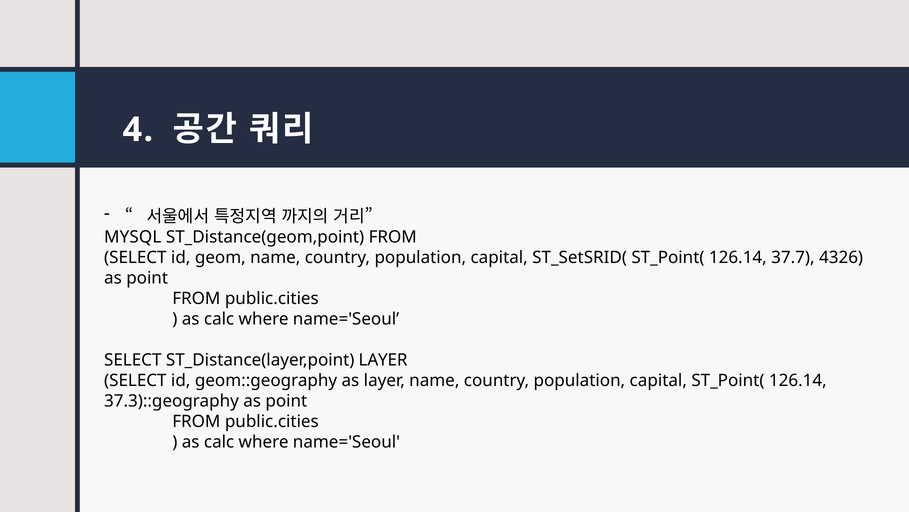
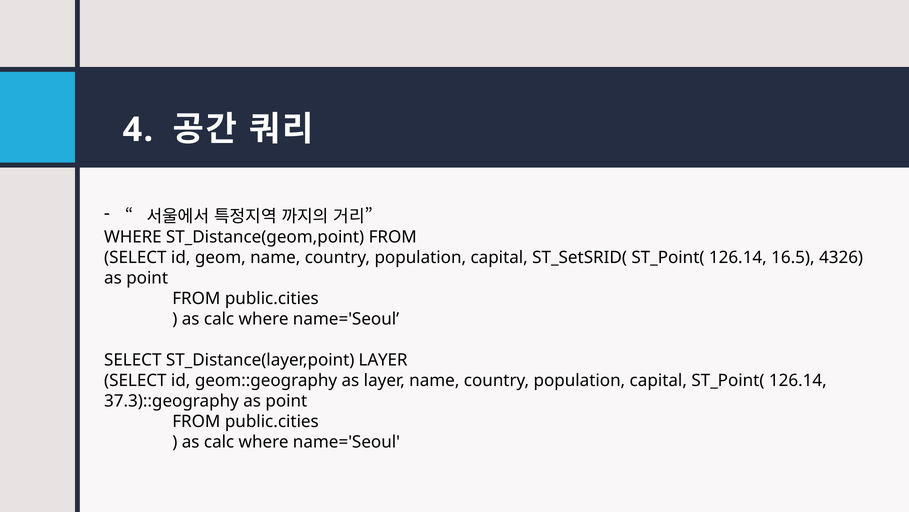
MYSQL at (133, 237): MYSQL -> WHERE
37.7: 37.7 -> 16.5
